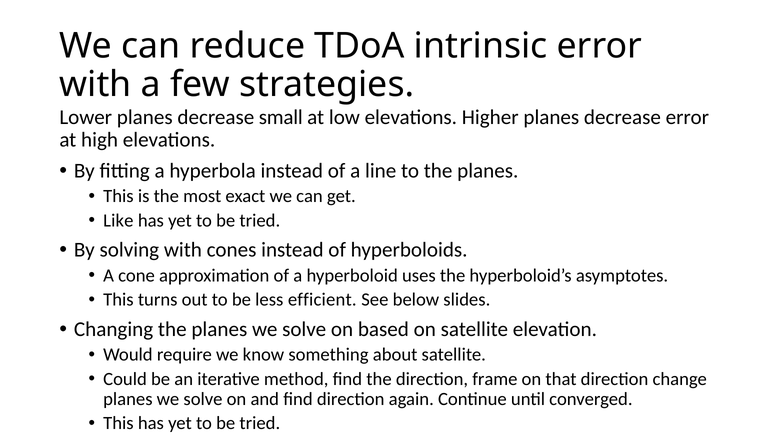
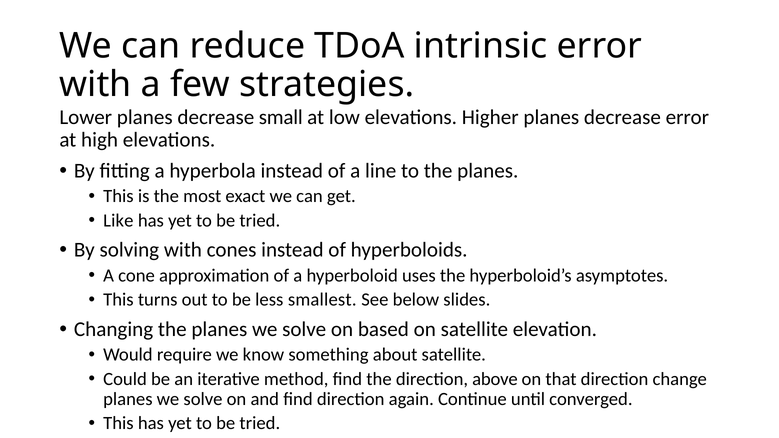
efficient: efficient -> smallest
frame: frame -> above
